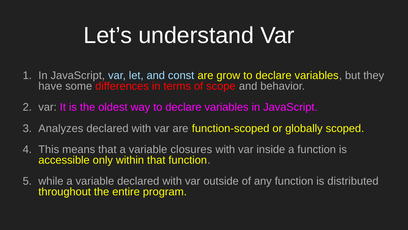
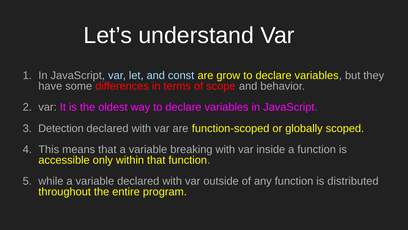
Analyzes: Analyzes -> Detection
closures: closures -> breaking
